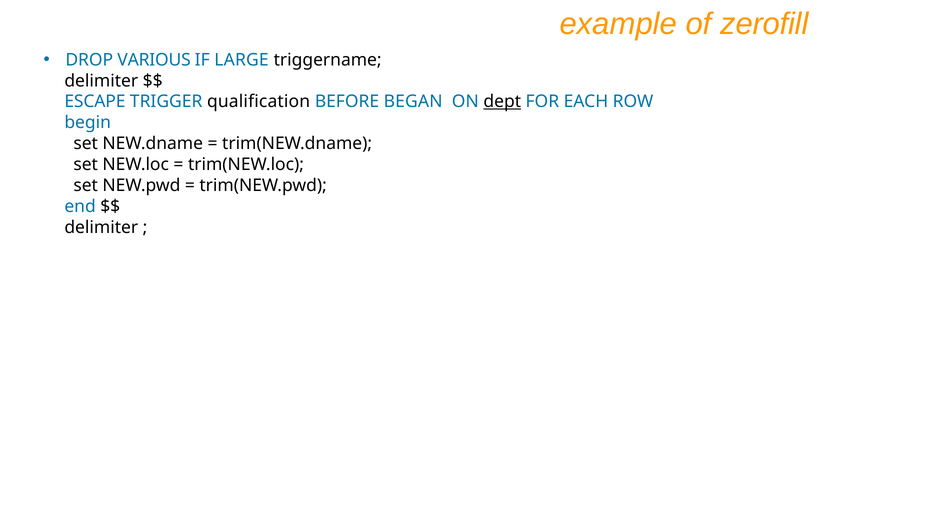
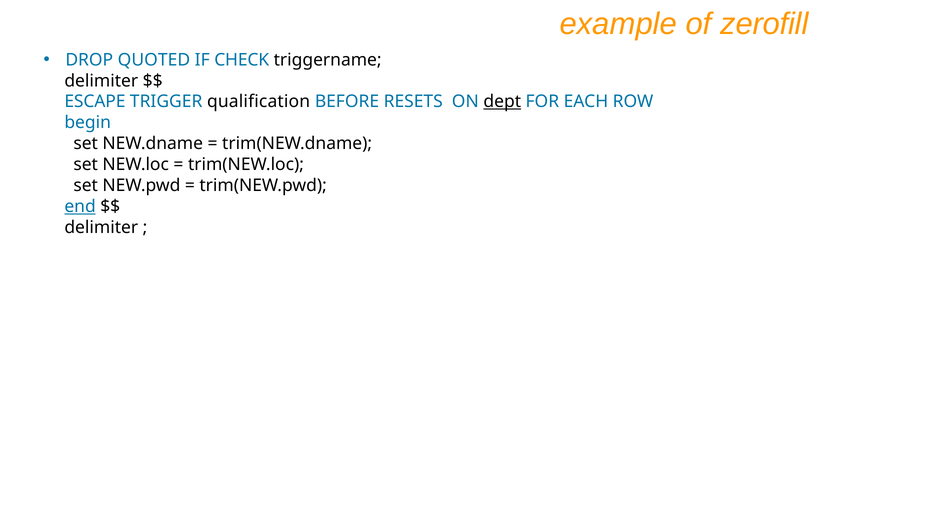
VARIOUS: VARIOUS -> QUOTED
LARGE: LARGE -> CHECK
BEGAN: BEGAN -> RESETS
end underline: none -> present
